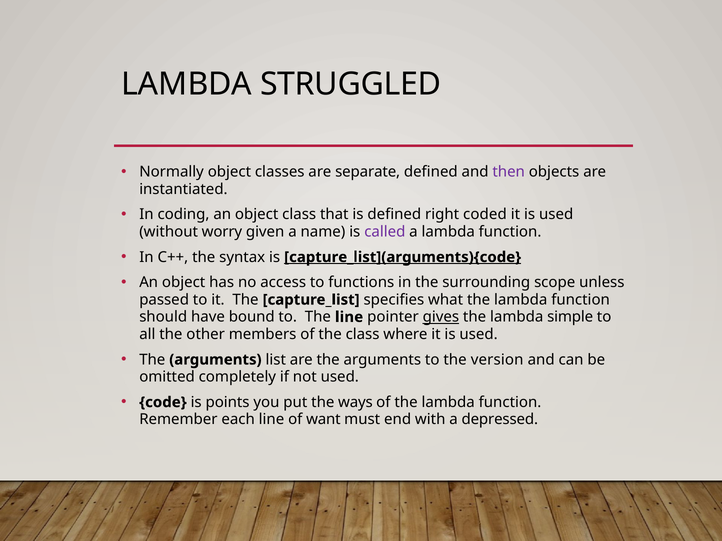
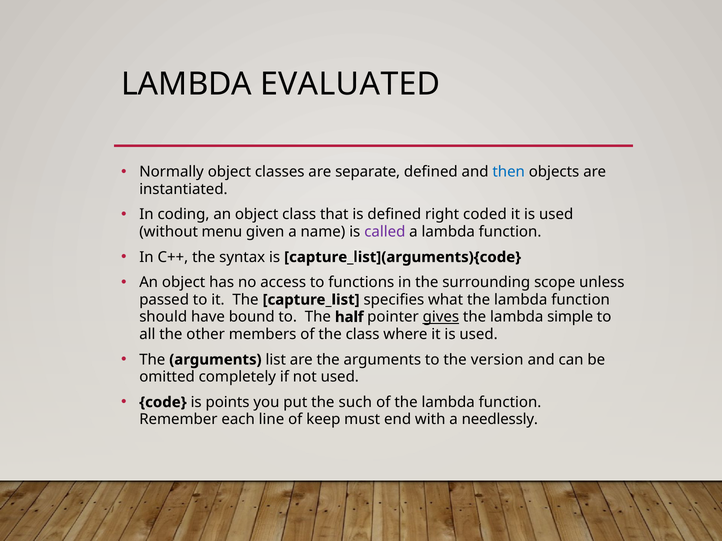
STRUGGLED: STRUGGLED -> EVALUATED
then colour: purple -> blue
worry: worry -> menu
capture_list](arguments){code underline: present -> none
The line: line -> half
ways: ways -> such
want: want -> keep
depressed: depressed -> needlessly
